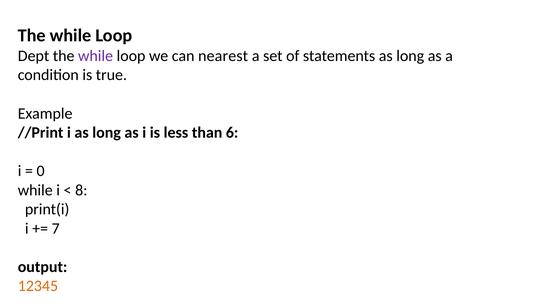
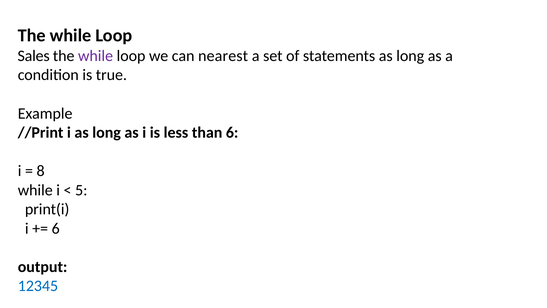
Dept: Dept -> Sales
0: 0 -> 8
8: 8 -> 5
7 at (56, 228): 7 -> 6
12345 colour: orange -> blue
